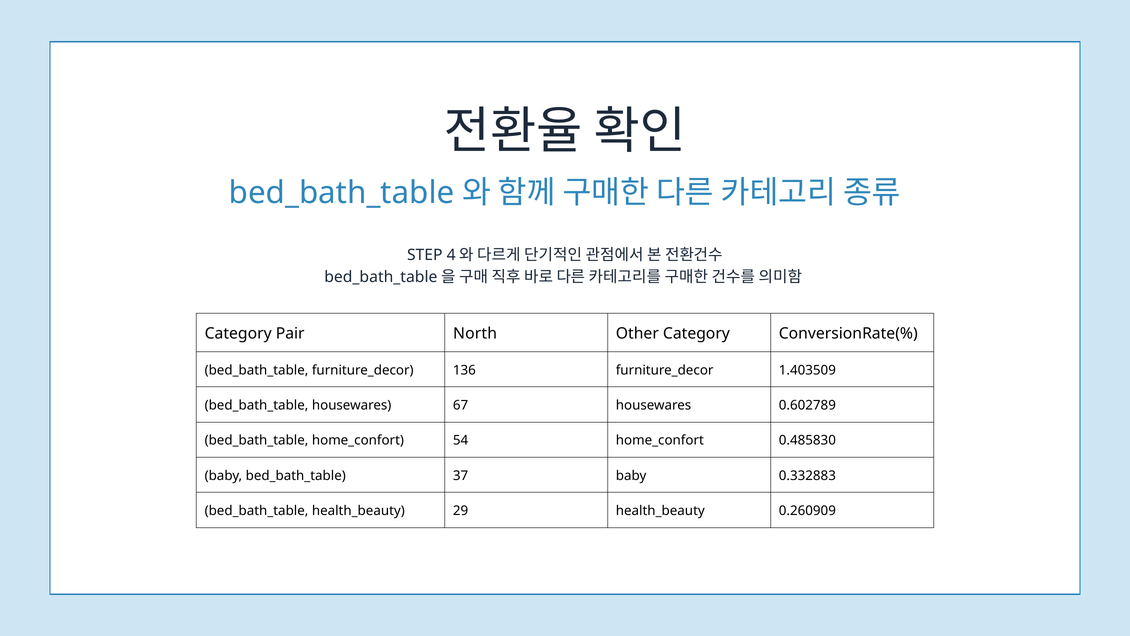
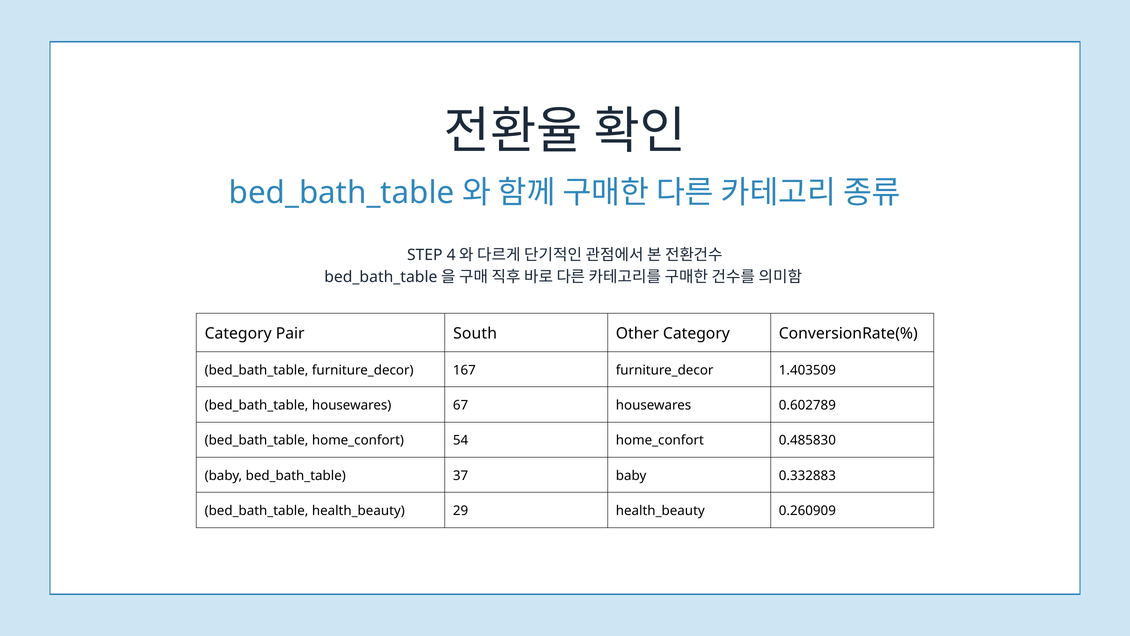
North: North -> South
136: 136 -> 167
